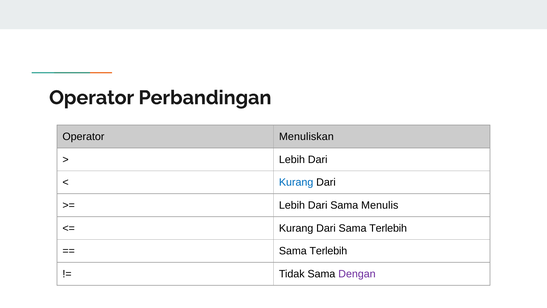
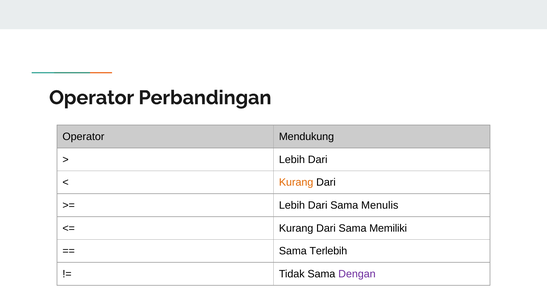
Menuliskan: Menuliskan -> Mendukung
Kurang at (296, 182) colour: blue -> orange
Dari Sama Terlebih: Terlebih -> Memiliki
